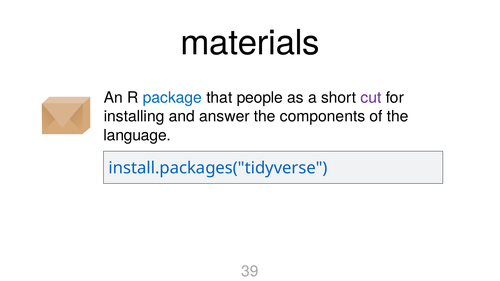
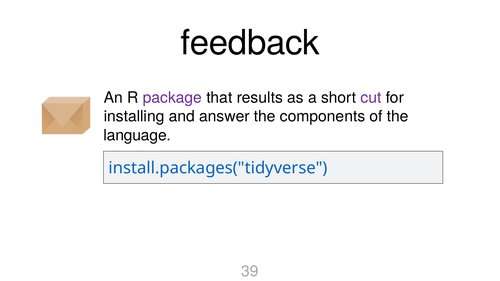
materials: materials -> feedback
package colour: blue -> purple
people: people -> results
